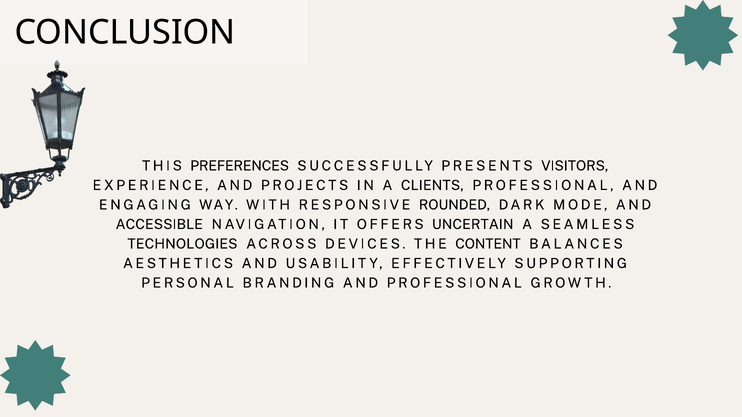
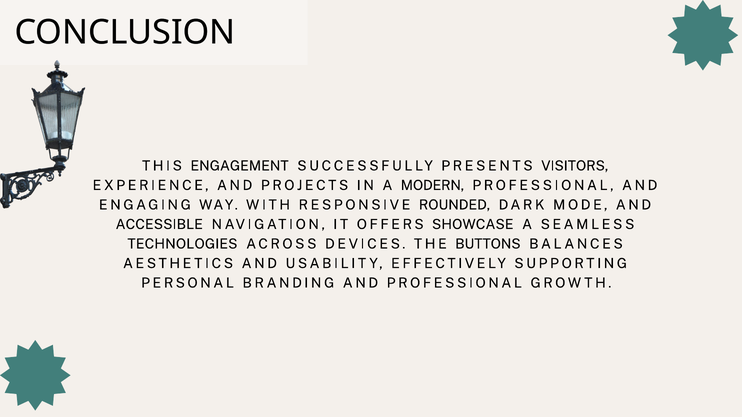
PREFERENCES: PREFERENCES -> ENGAGEMENT
CLIENTS: CLIENTS -> MODERN
UNCERTAIN: UNCERTAIN -> SHOWCASE
CONTENT: CONTENT -> BUTTONS
